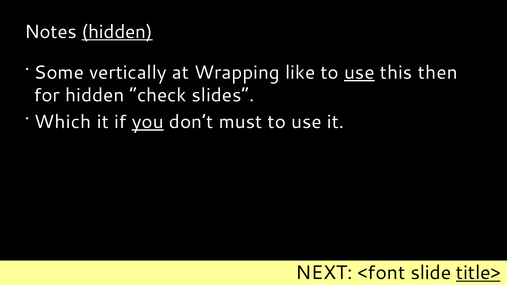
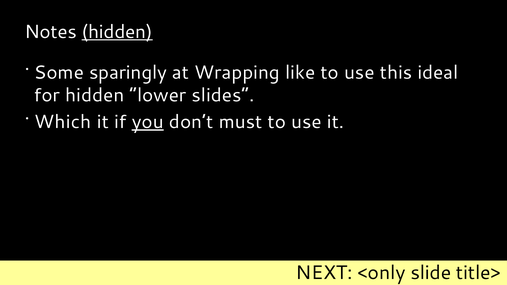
vertically: vertically -> sparingly
use at (359, 72) underline: present -> none
then: then -> ideal
check: check -> lower
<font: <font -> <only
title> underline: present -> none
